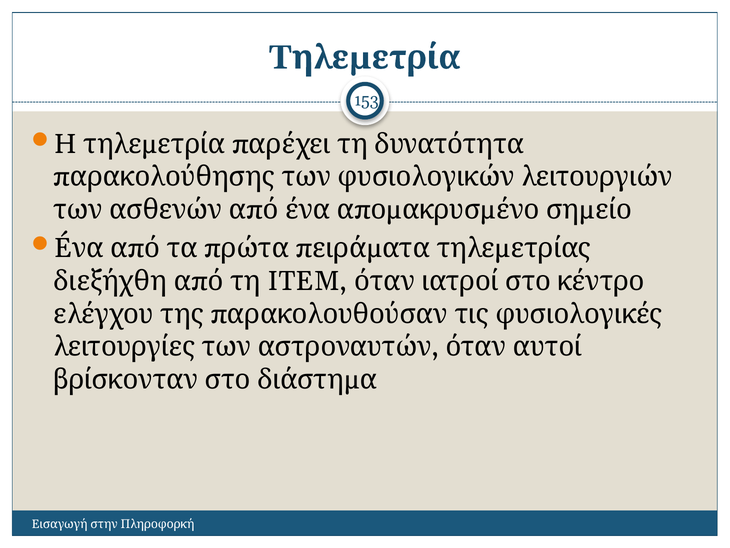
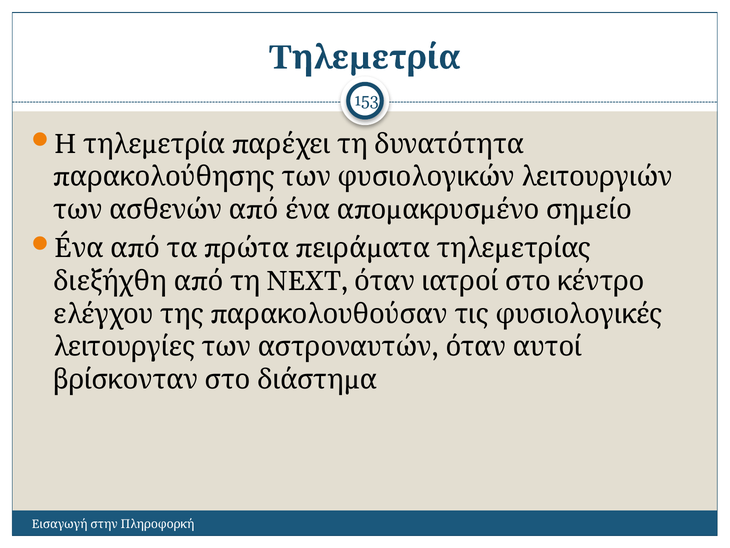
ITEM: ITEM -> NEXT
